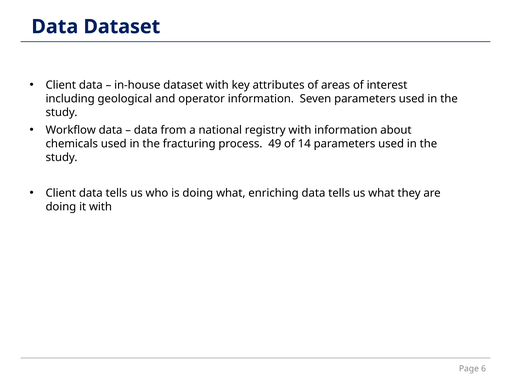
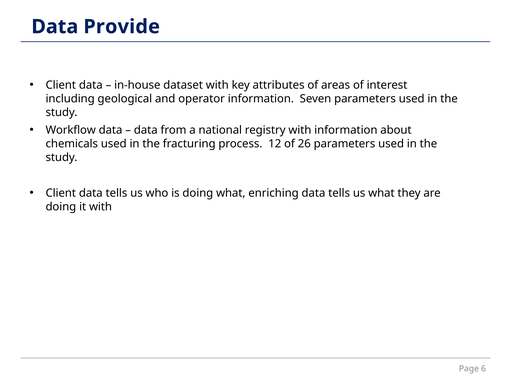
Data Dataset: Dataset -> Provide
49: 49 -> 12
14: 14 -> 26
